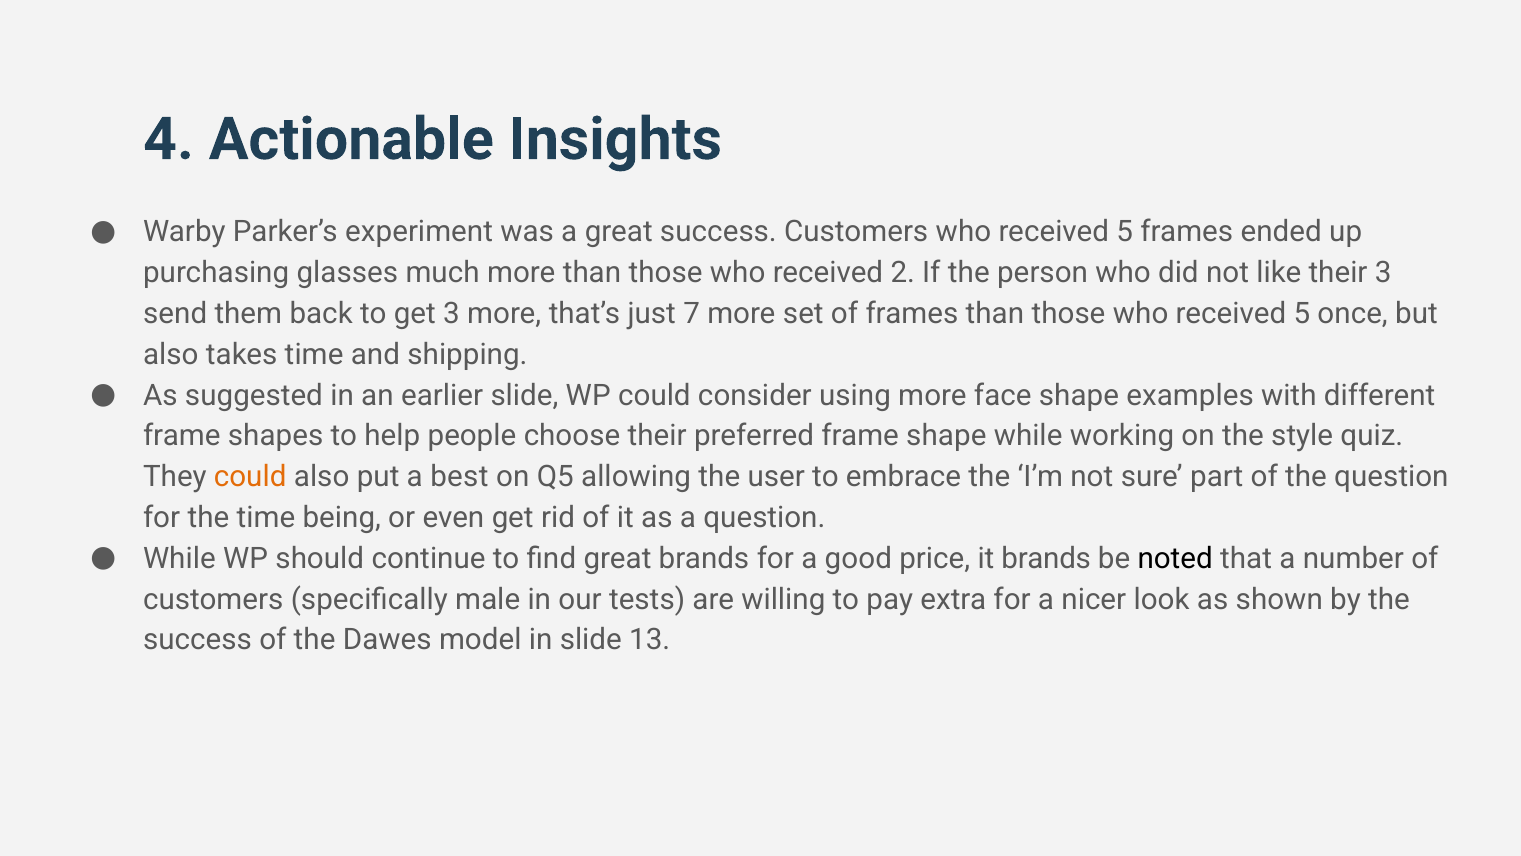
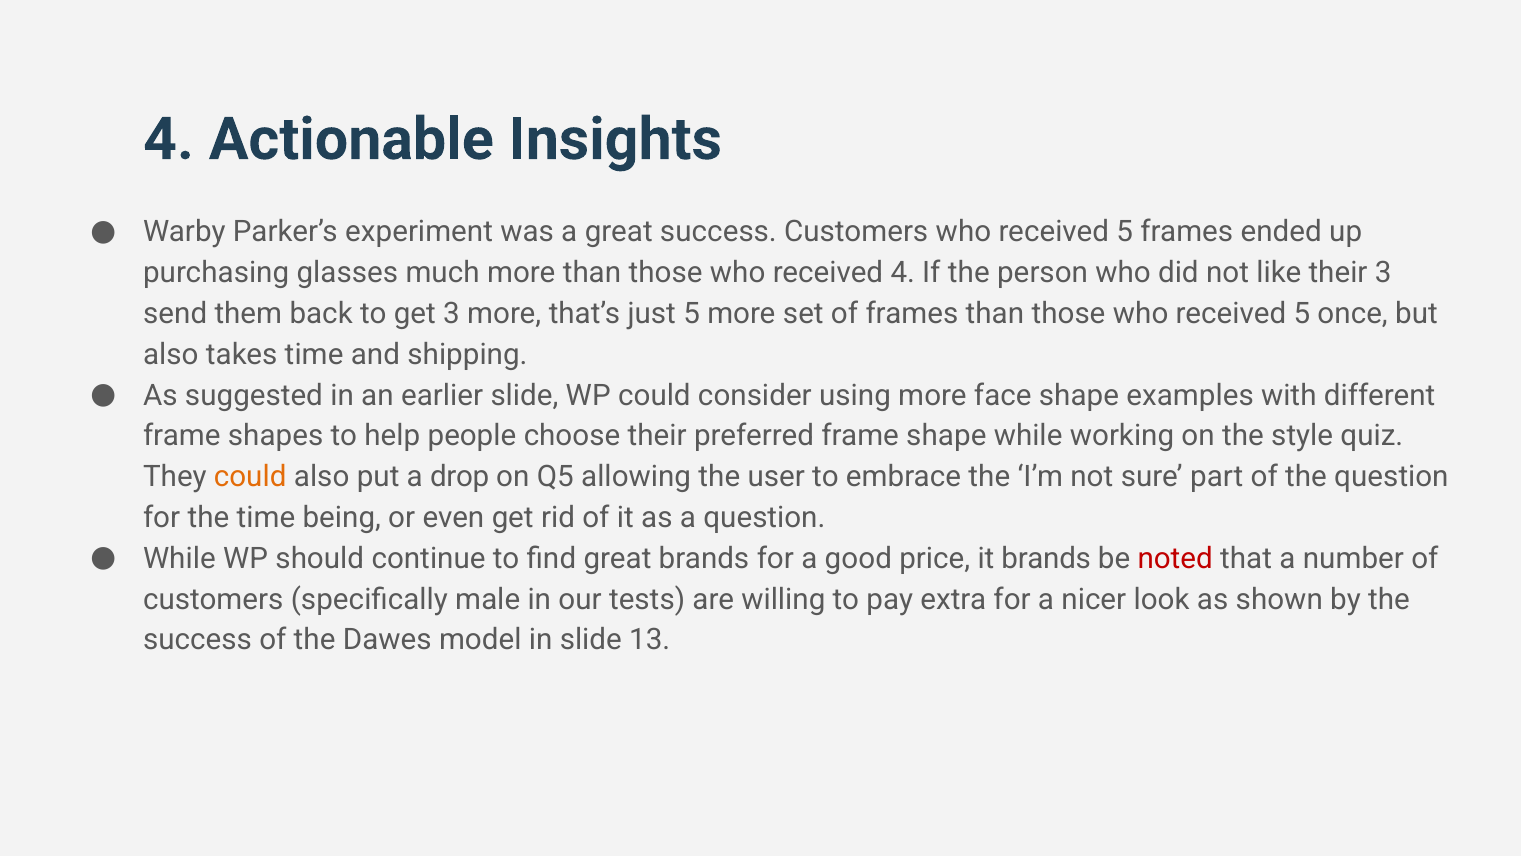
received 2: 2 -> 4
just 7: 7 -> 5
best: best -> drop
noted colour: black -> red
